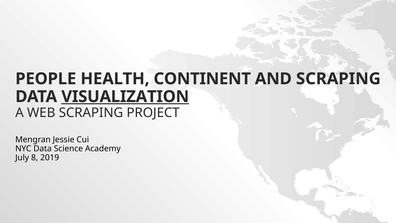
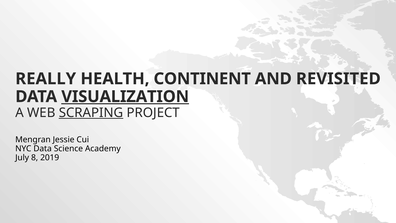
PEOPLE: PEOPLE -> REALLY
AND SCRAPING: SCRAPING -> REVISITED
SCRAPING at (91, 113) underline: none -> present
